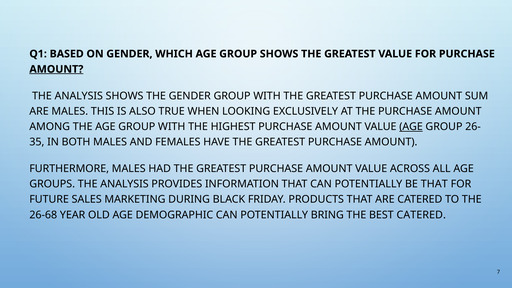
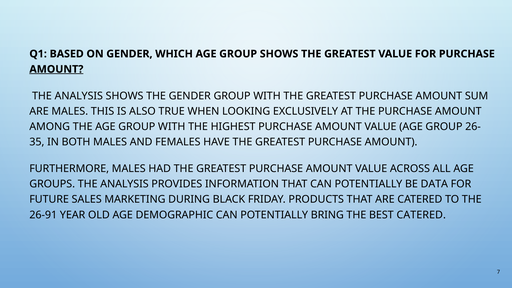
AGE at (411, 127) underline: present -> none
BE THAT: THAT -> DATA
26-68: 26-68 -> 26-91
